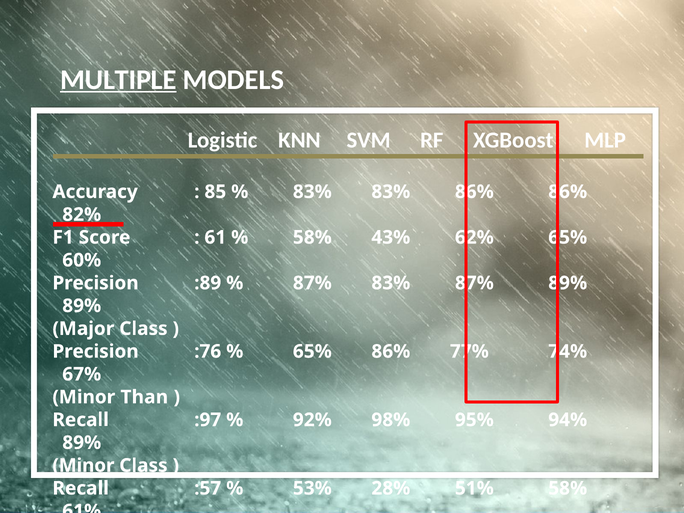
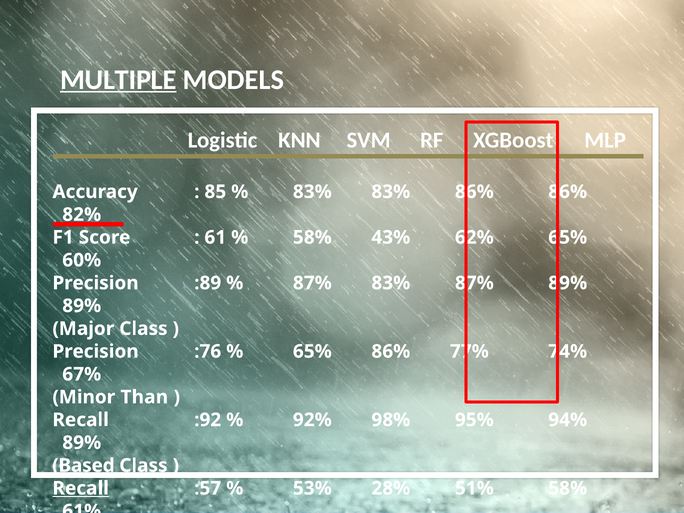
:97: :97 -> :92
Minor at (83, 465): Minor -> Based
Recall at (81, 488) underline: none -> present
